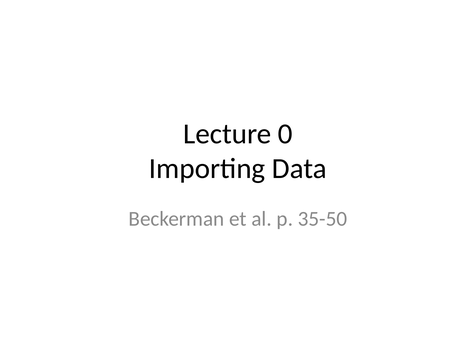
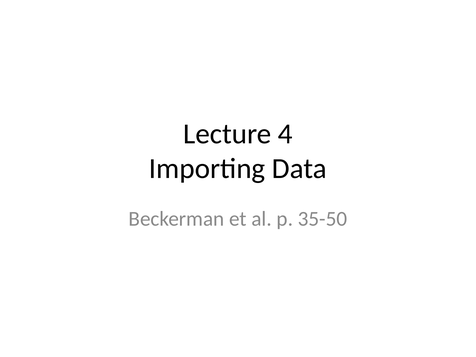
0: 0 -> 4
